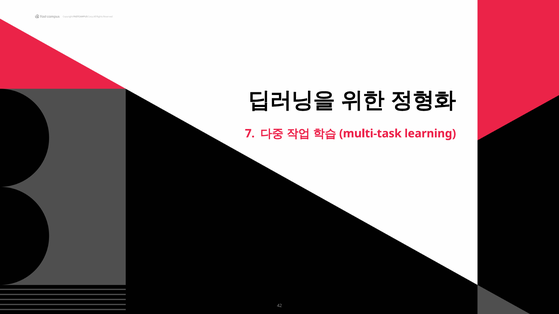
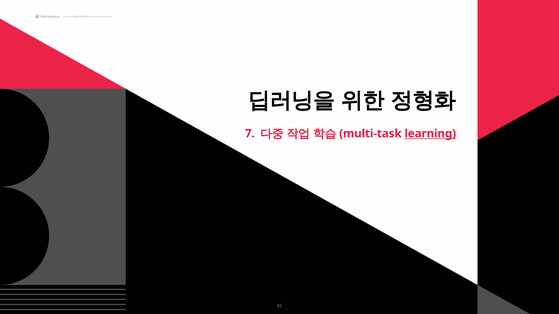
learning underline: none -> present
